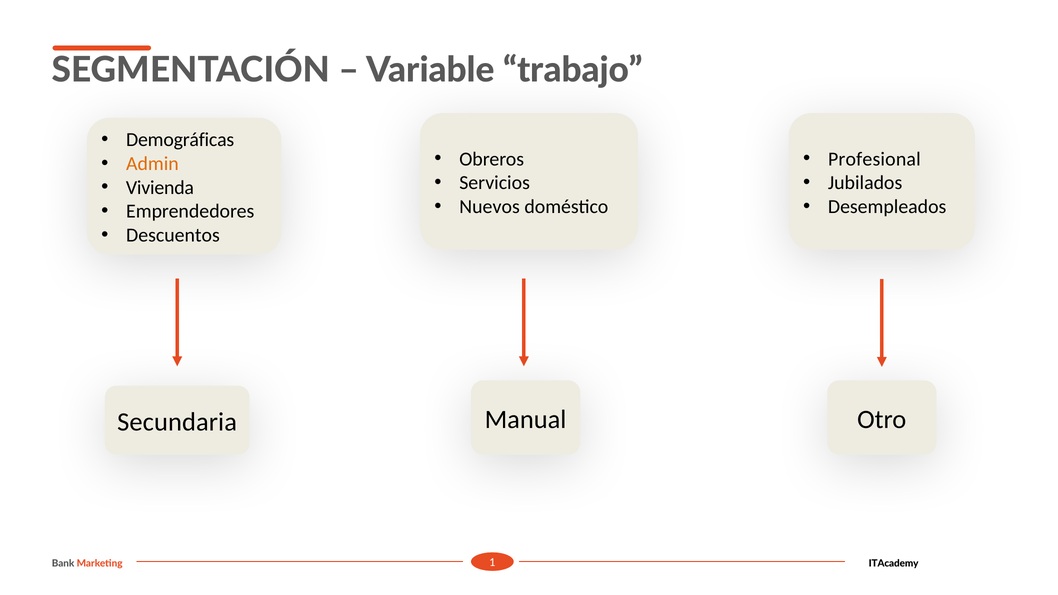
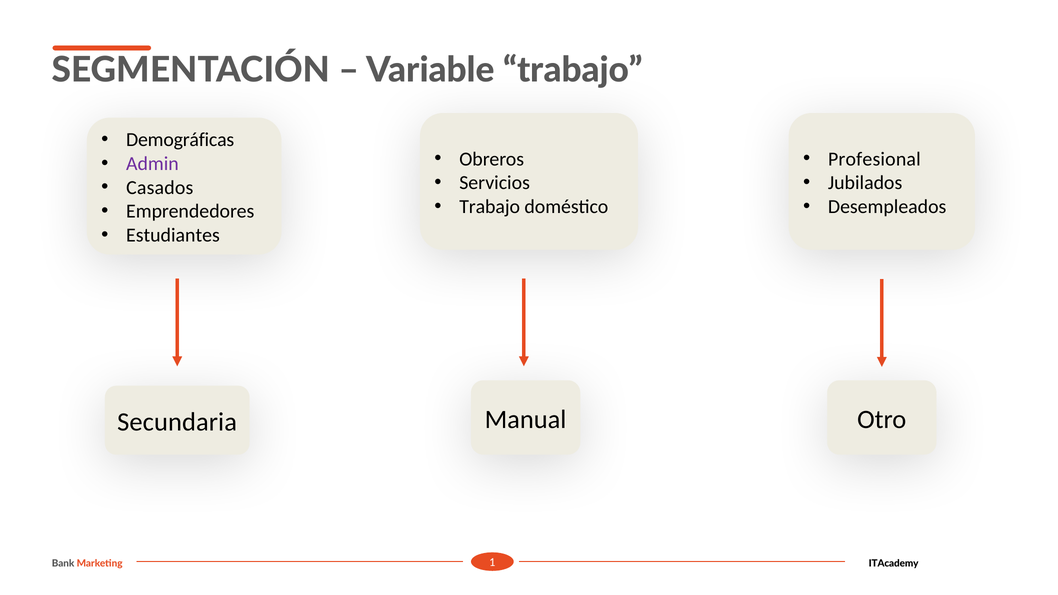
Admin colour: orange -> purple
Vivienda: Vivienda -> Casados
Nuevos at (490, 207): Nuevos -> Trabajo
Descuentos: Descuentos -> Estudiantes
